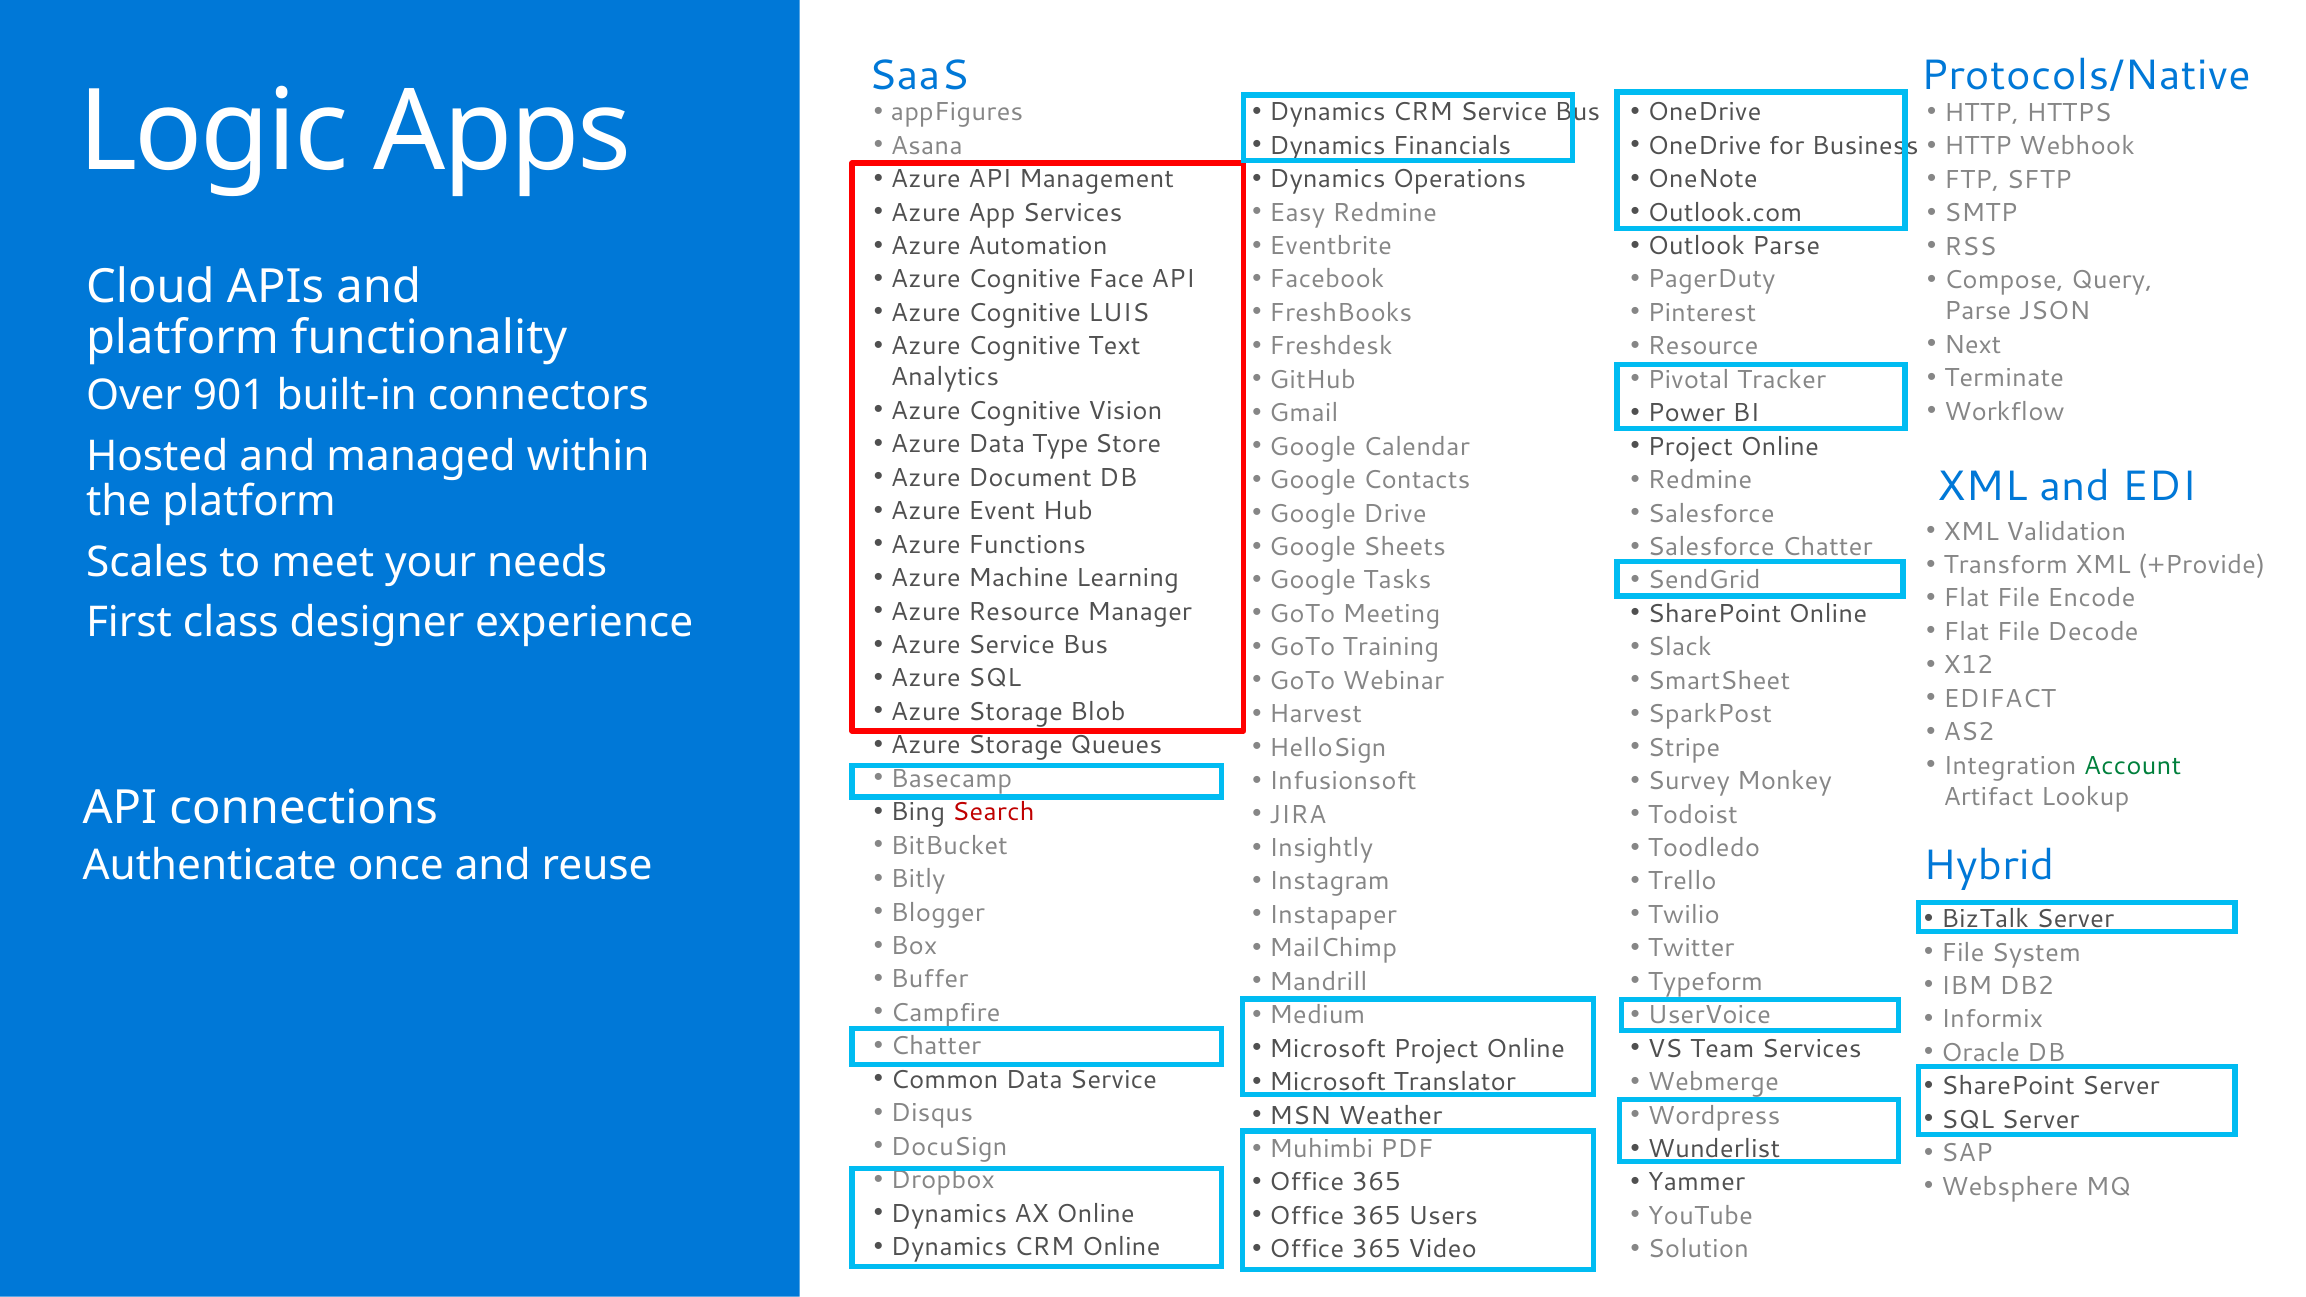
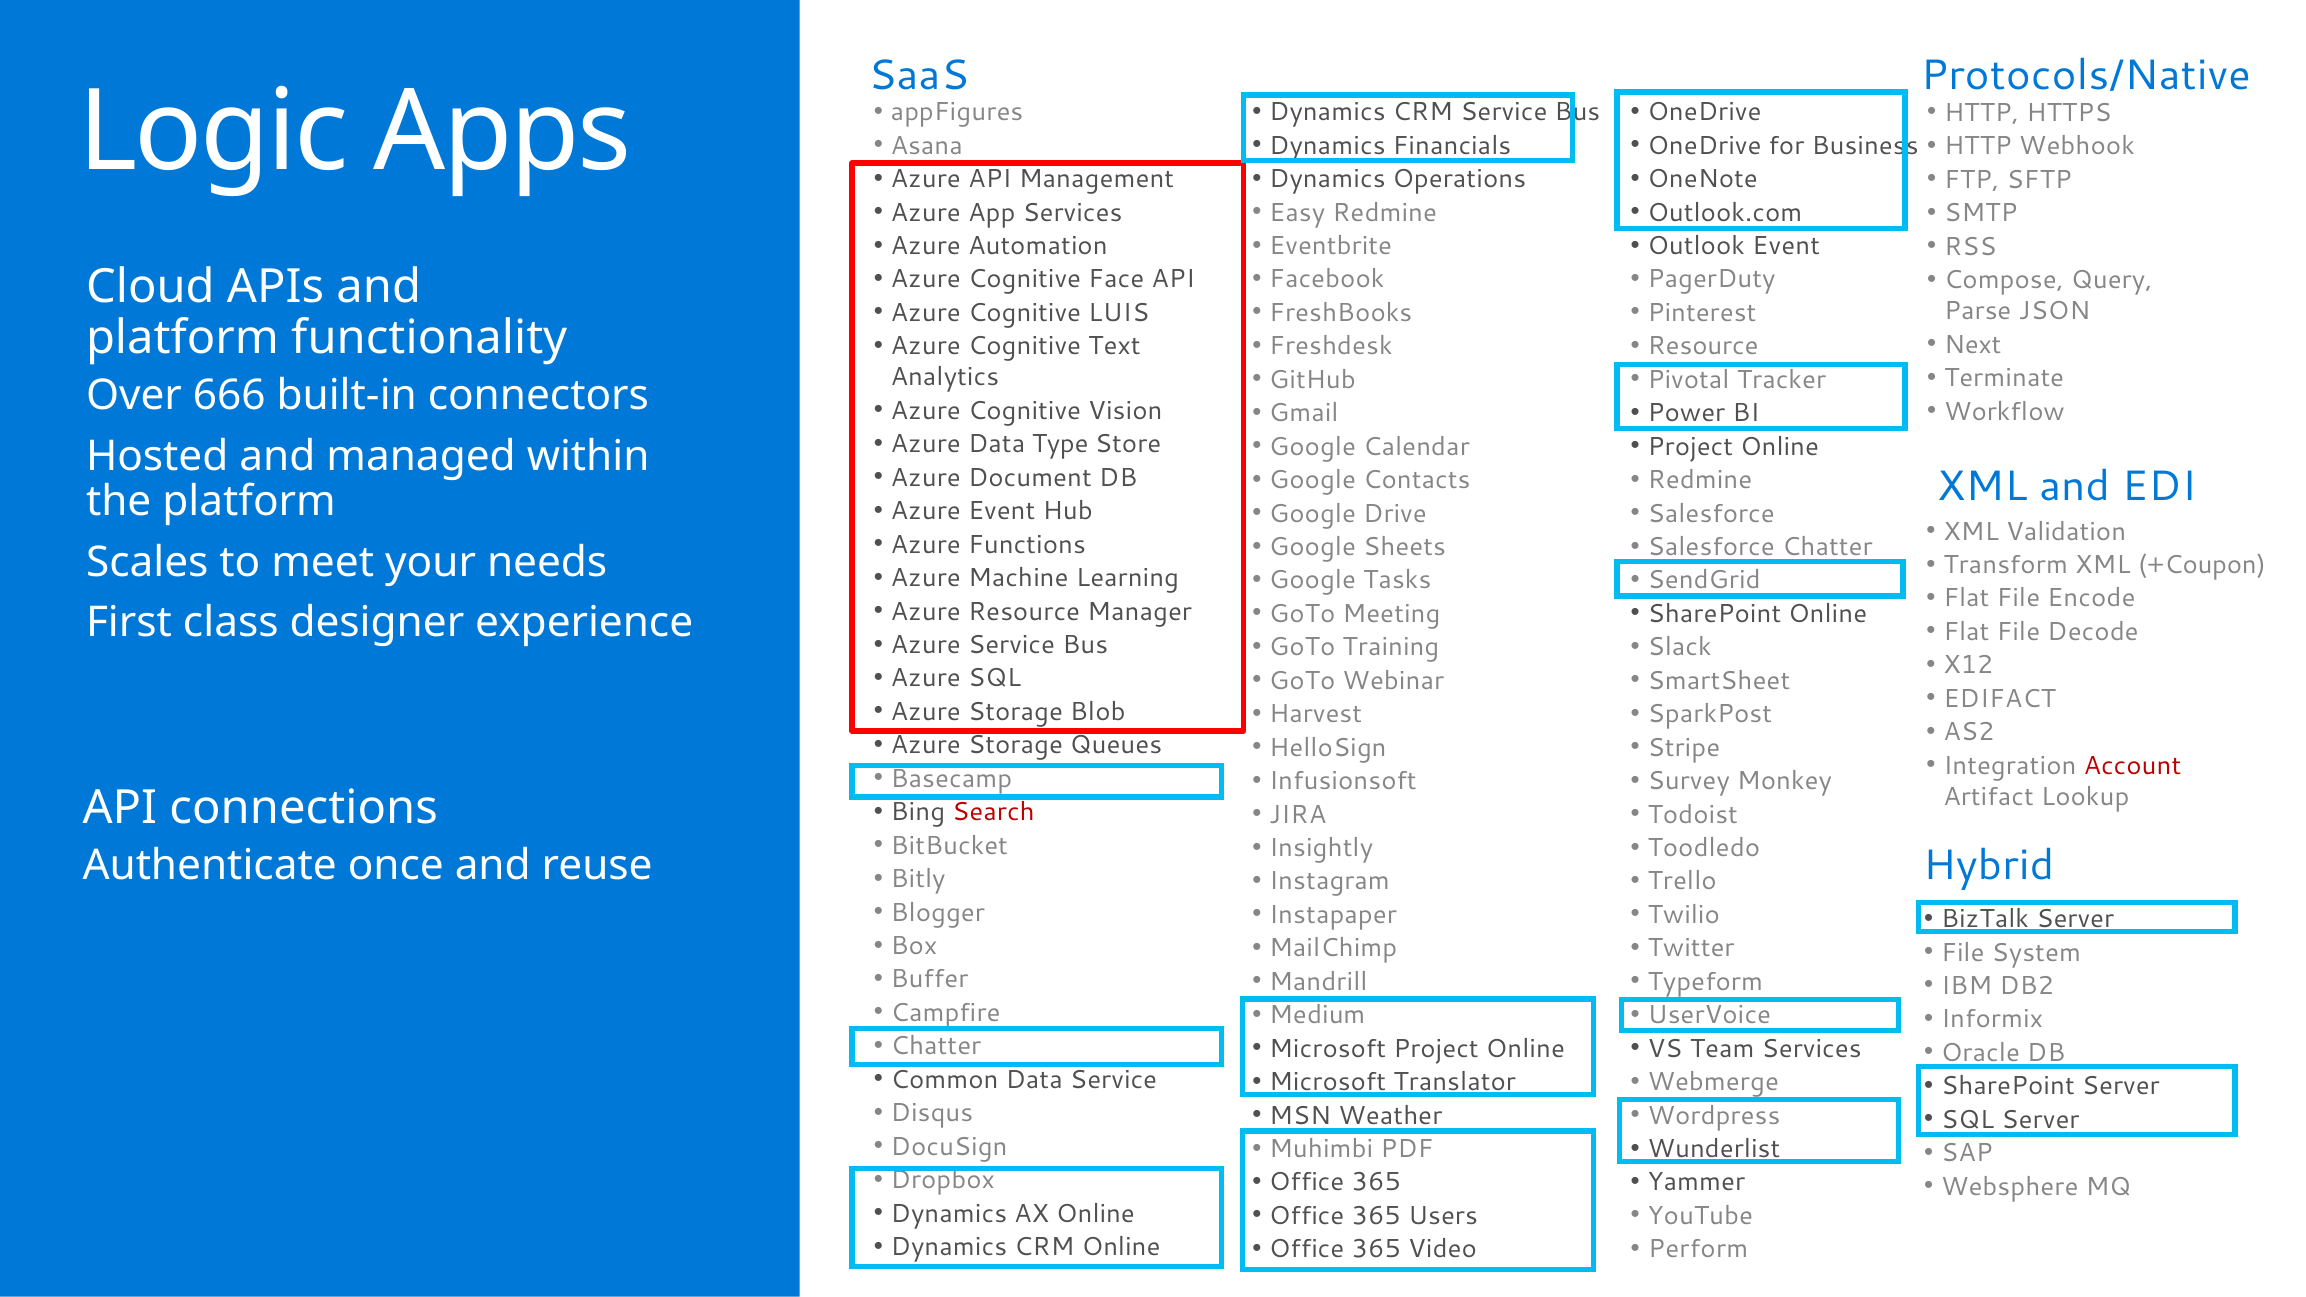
Outlook Parse: Parse -> Event
901: 901 -> 666
+Provide: +Provide -> +Coupon
Account colour: green -> red
Solution: Solution -> Perform
